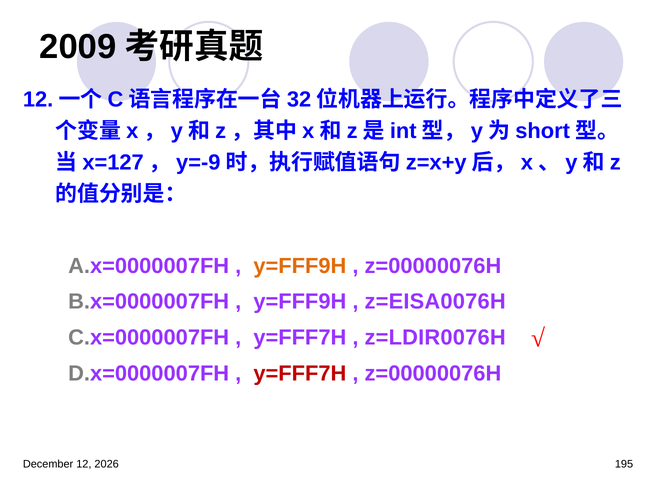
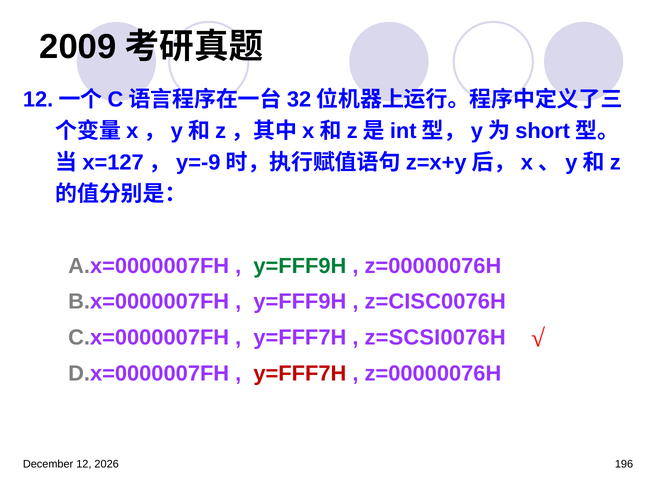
y=FFF9H at (300, 266) colour: orange -> green
z=EISA0076H: z=EISA0076H -> z=CISC0076H
z=LDIR0076H: z=LDIR0076H -> z=SCSI0076H
195: 195 -> 196
